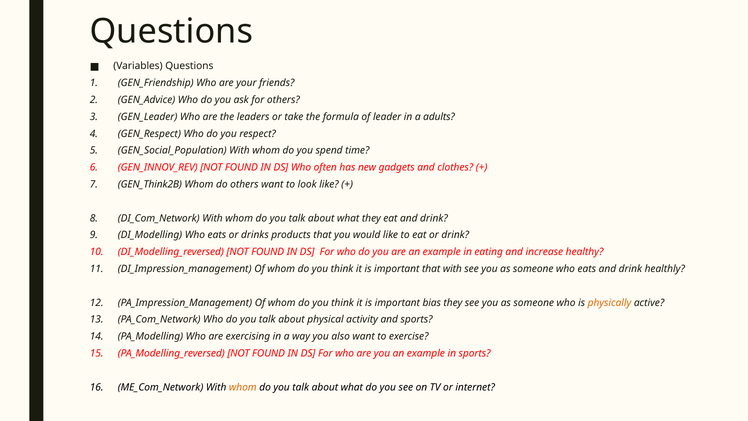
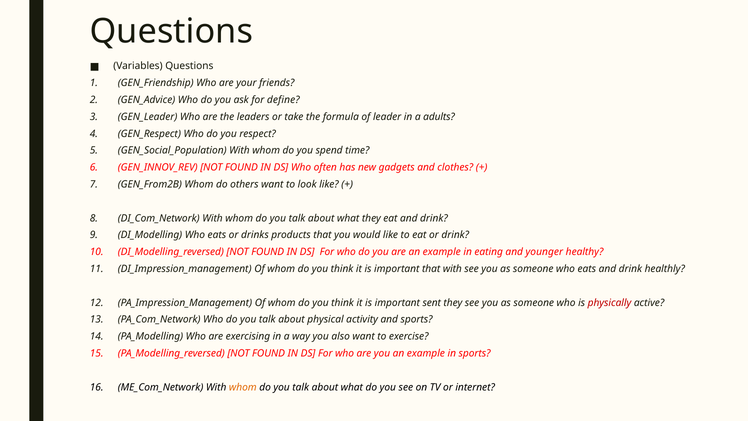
for others: others -> define
GEN_Think2B: GEN_Think2B -> GEN_From2B
increase: increase -> younger
bias: bias -> sent
physically colour: orange -> red
